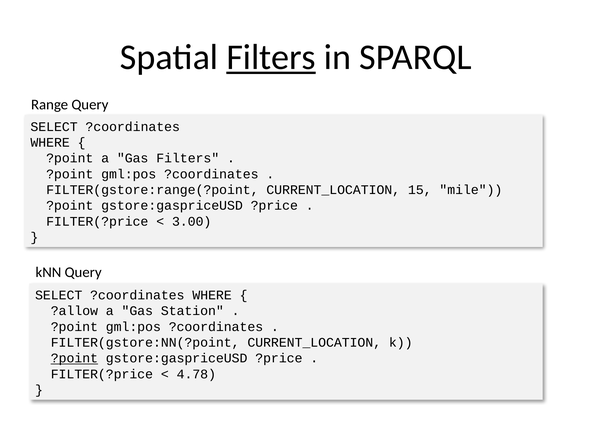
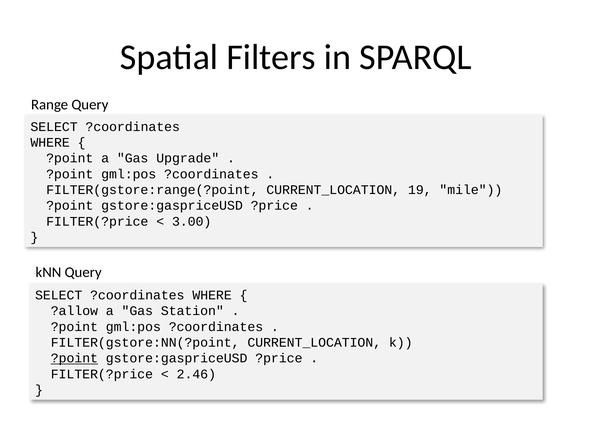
Filters at (271, 57) underline: present -> none
Gas Filters: Filters -> Upgrade
15: 15 -> 19
4.78: 4.78 -> 2.46
